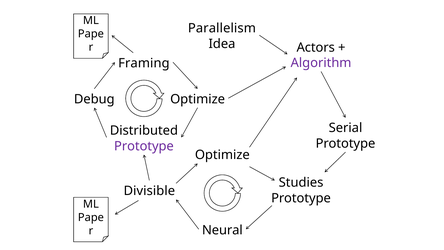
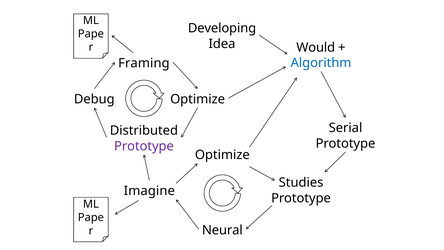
Parallelism: Parallelism -> Developing
Actors: Actors -> Would
Algorithm colour: purple -> blue
Divisible: Divisible -> Imagine
